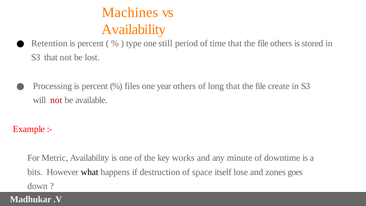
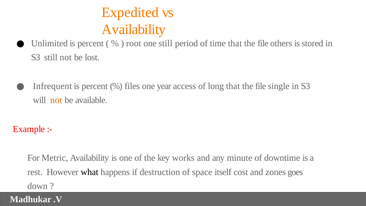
Machines: Machines -> Expedited
Retention: Retention -> Unlimited
type: type -> root
S3 that: that -> still
Processing: Processing -> Infrequent
year others: others -> access
create: create -> single
not at (56, 100) colour: red -> orange
bits: bits -> rest
lose: lose -> cost
